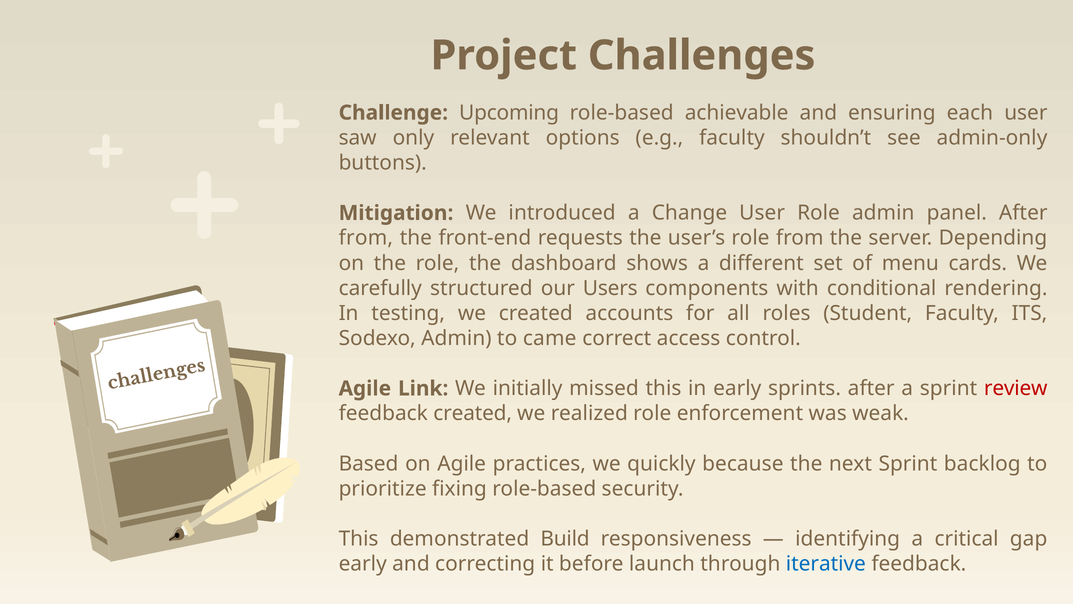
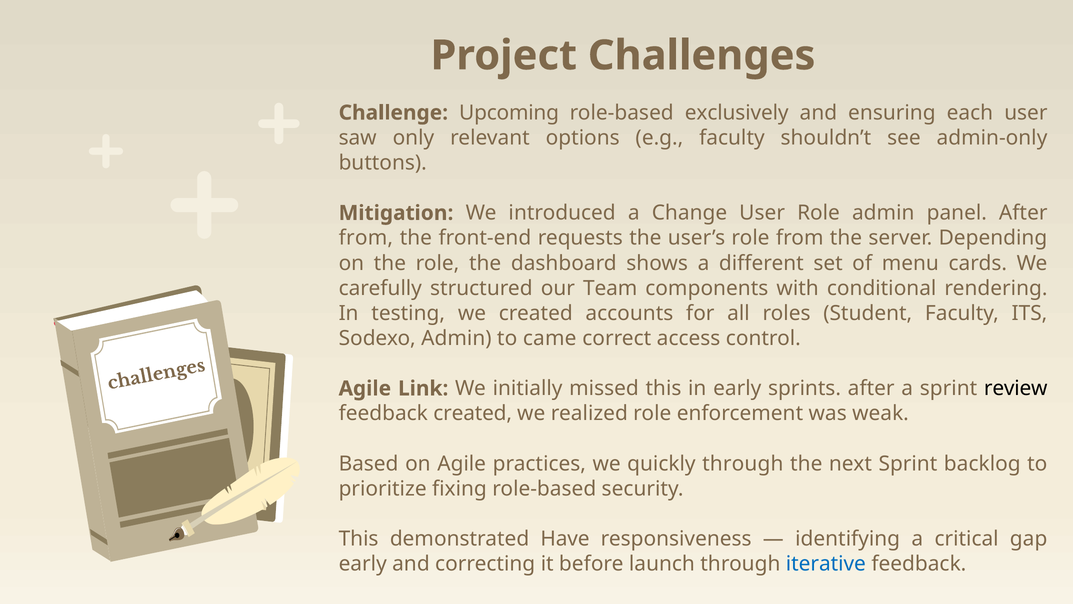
achievable: achievable -> exclusively
Users: Users -> Team
review colour: red -> black
quickly because: because -> through
Build: Build -> Have
